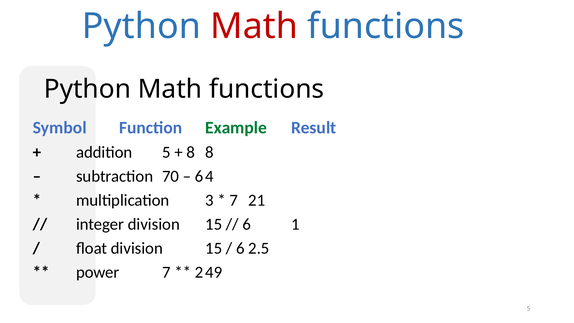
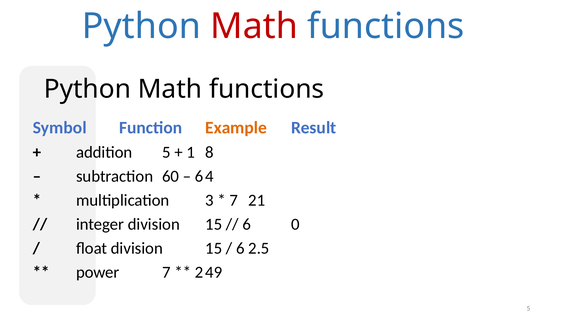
Example colour: green -> orange
8 at (191, 152): 8 -> 1
70: 70 -> 60
1: 1 -> 0
